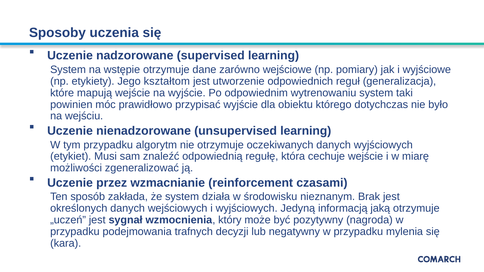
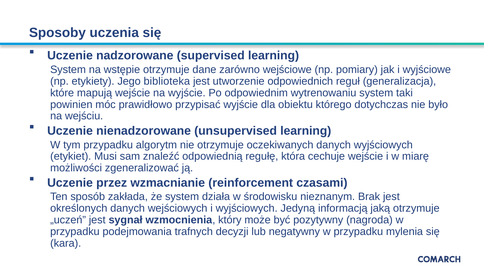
kształtom: kształtom -> biblioteka
